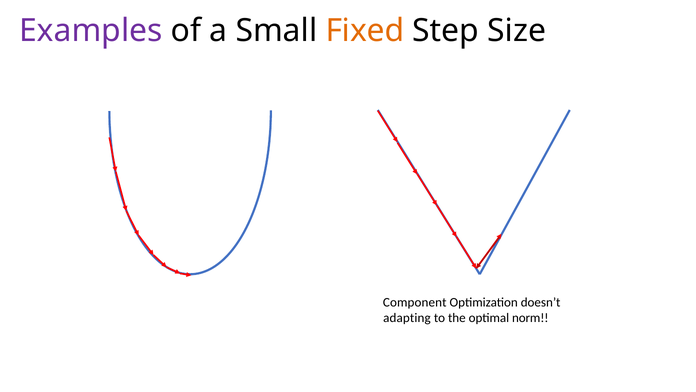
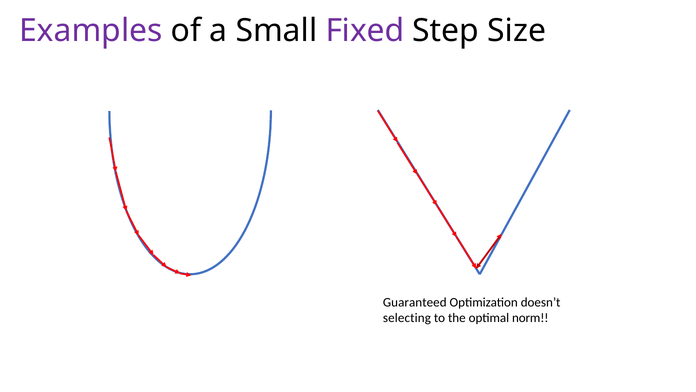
Fixed colour: orange -> purple
Component: Component -> Guaranteed
adapting: adapting -> selecting
